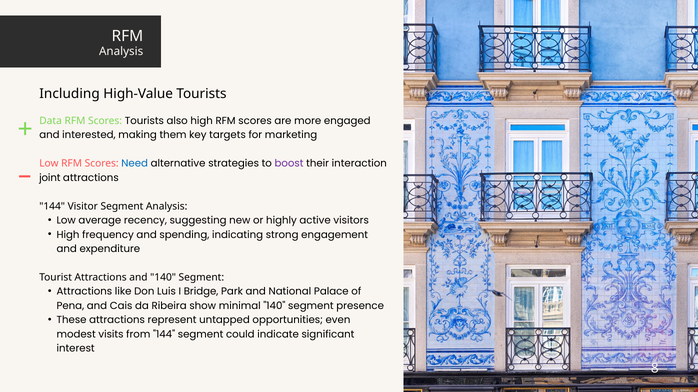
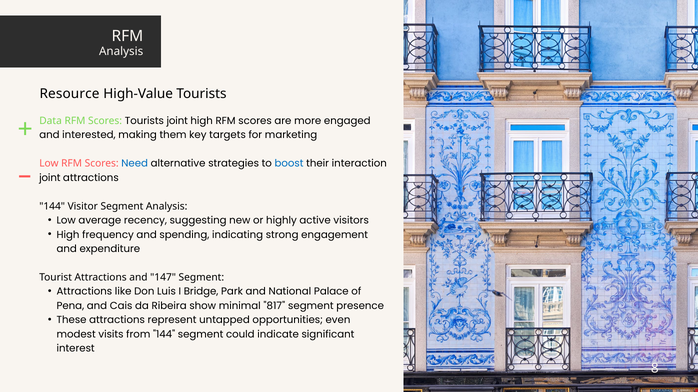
Including: Including -> Resource
Tourists also: also -> joint
boost colour: purple -> blue
and 140: 140 -> 147
minimal 140: 140 -> 817
